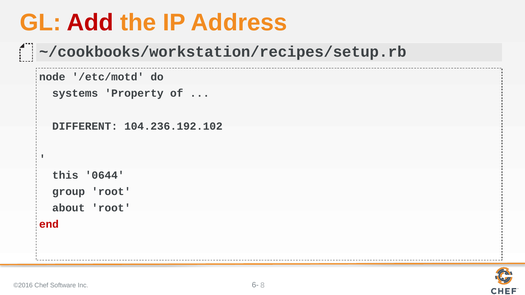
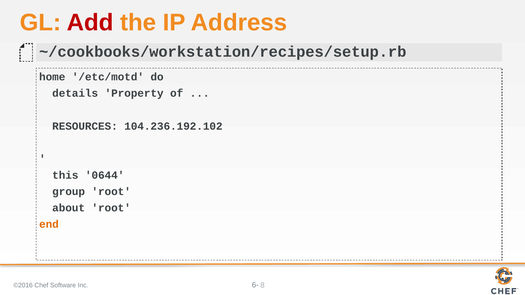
node: node -> home
systems: systems -> details
DIFFERENT: DIFFERENT -> RESOURCES
end colour: red -> orange
